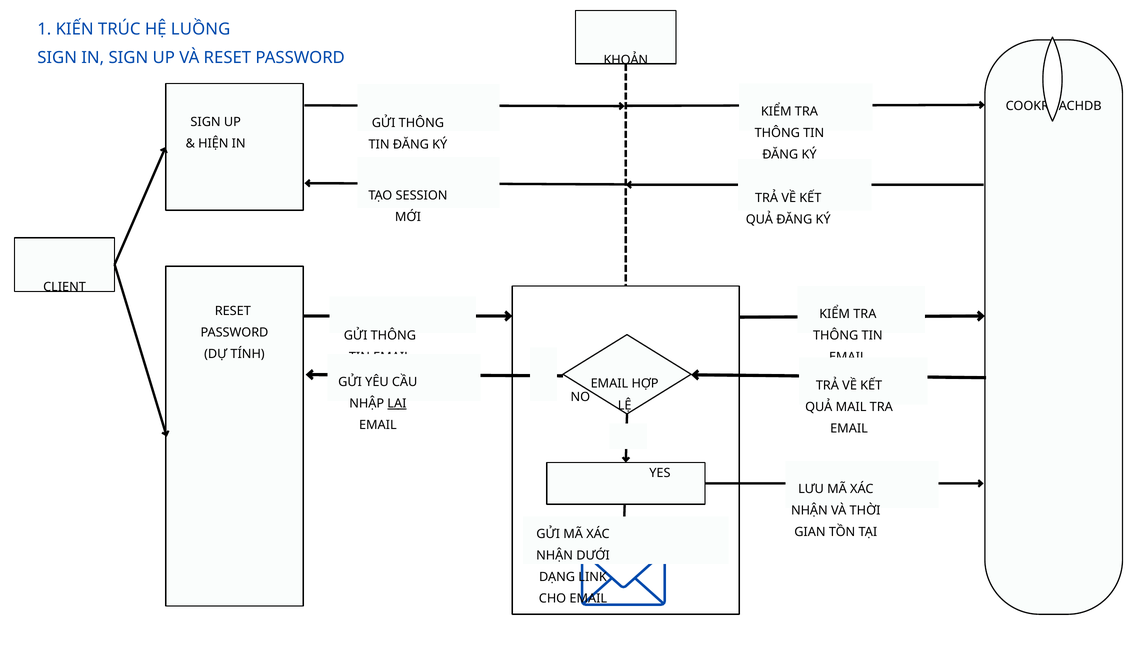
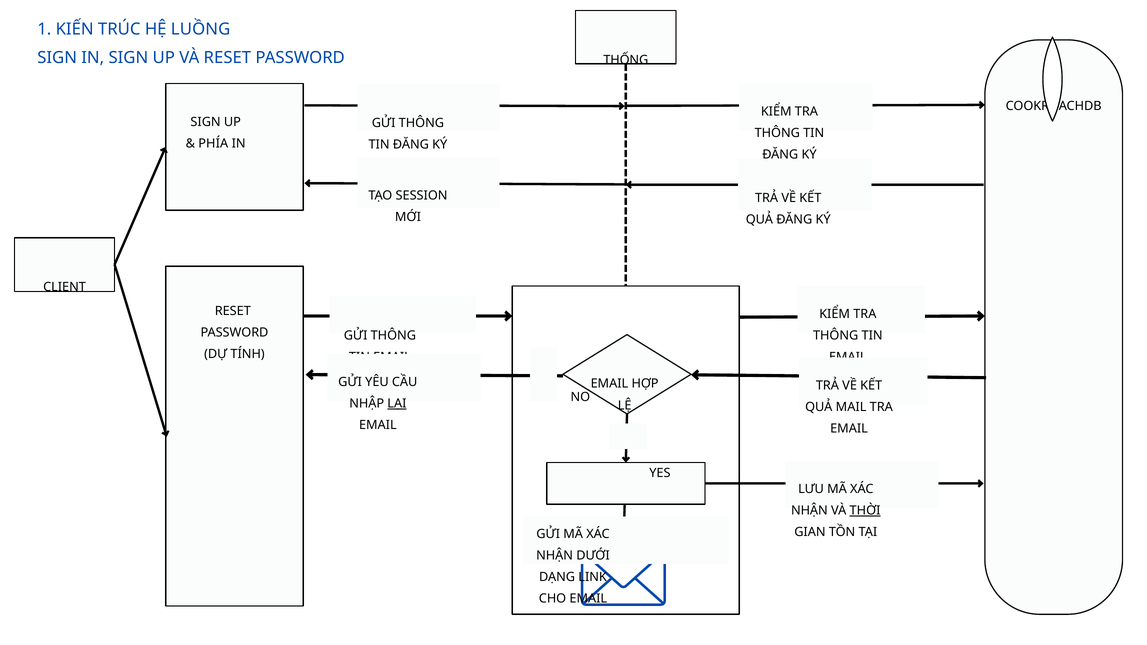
KHOẢN: KHOẢN -> THỐNG
HIỆN: HIỆN -> PHÍA
THỜI underline: none -> present
